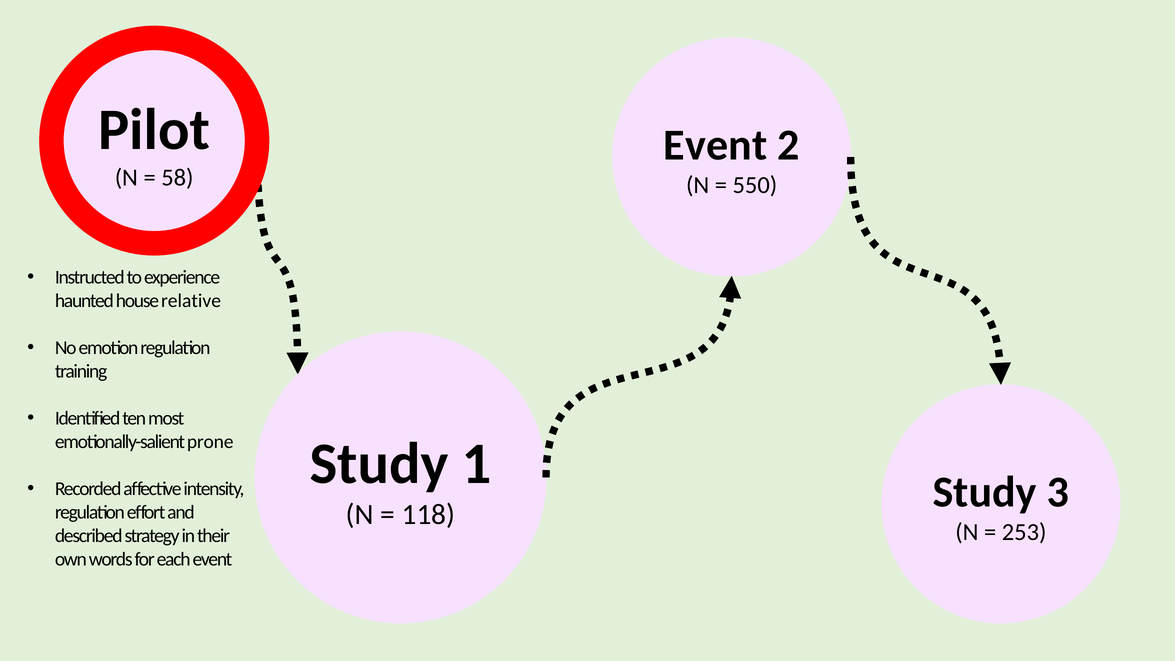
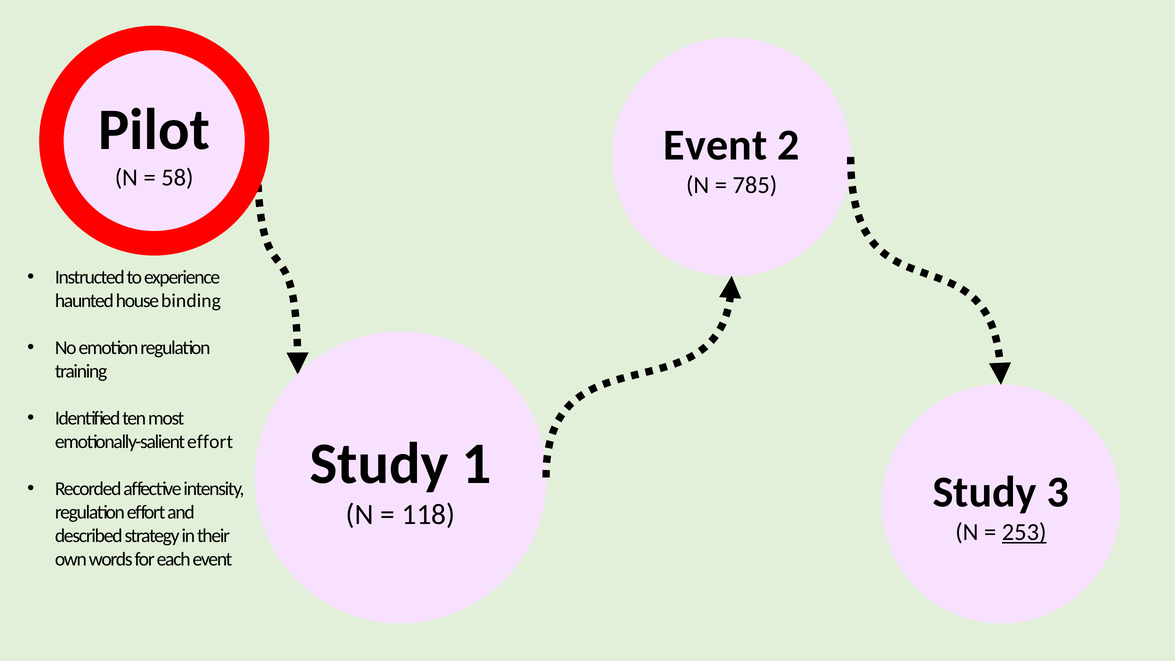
550: 550 -> 785
relative: relative -> binding
emotionally-salient prone: prone -> effort
253 underline: none -> present
